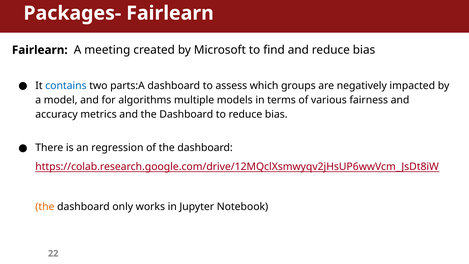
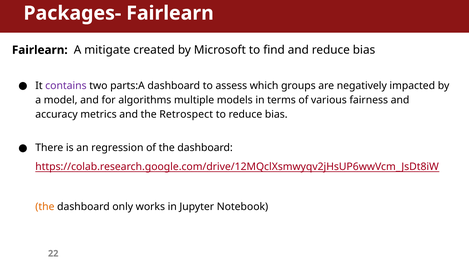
meeting: meeting -> mitigate
contains colour: blue -> purple
and the Dashboard: Dashboard -> Retrospect
